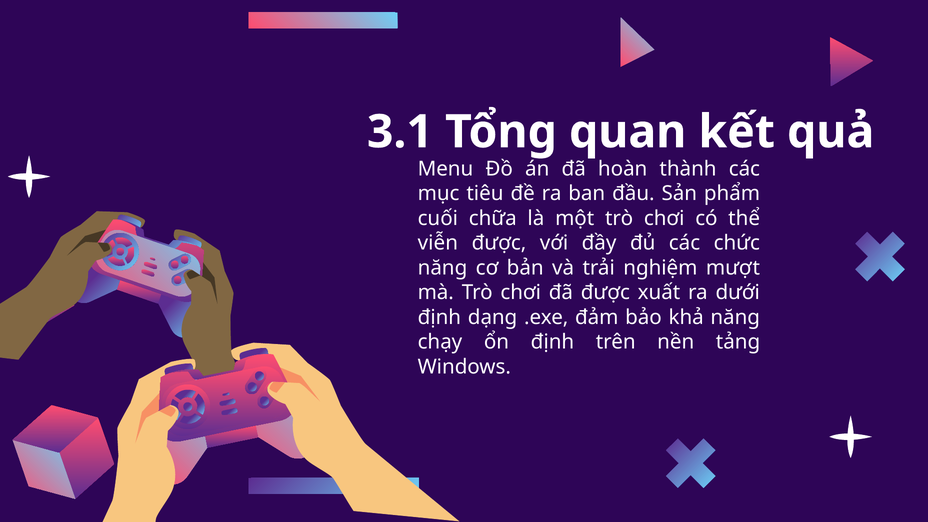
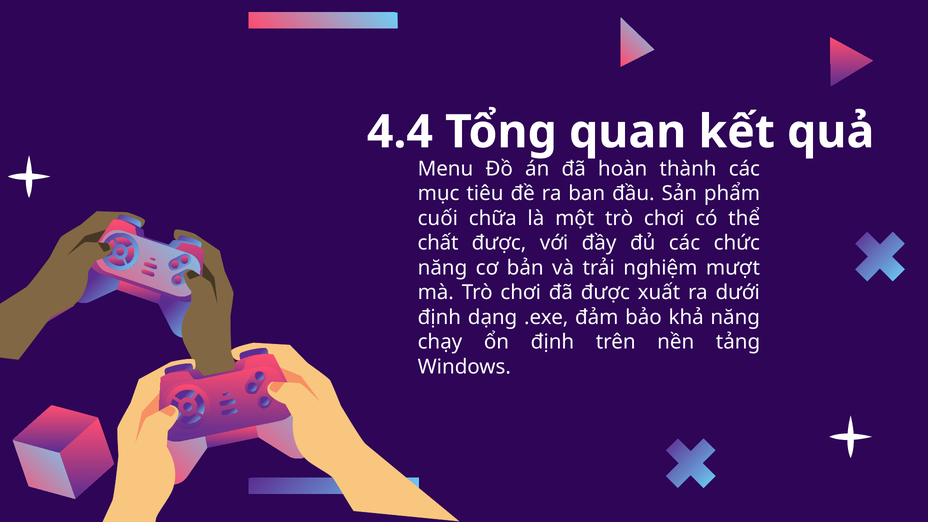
3.1: 3.1 -> 4.4
viễn: viễn -> chất
